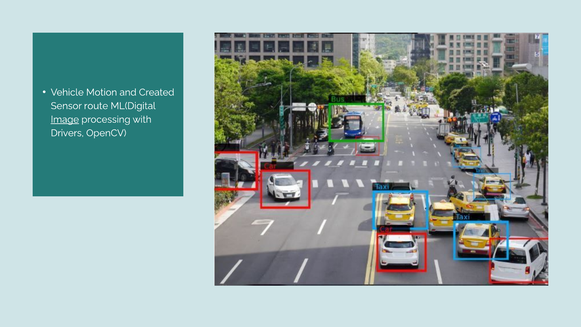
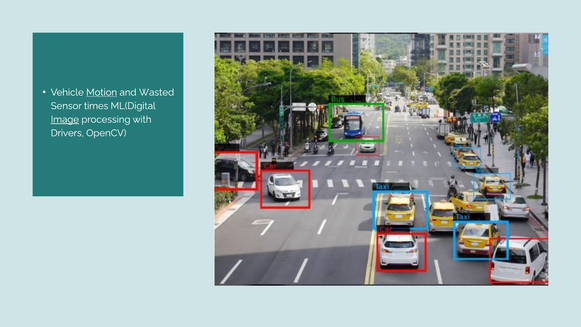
Motion underline: none -> present
Created: Created -> Wasted
route: route -> times
